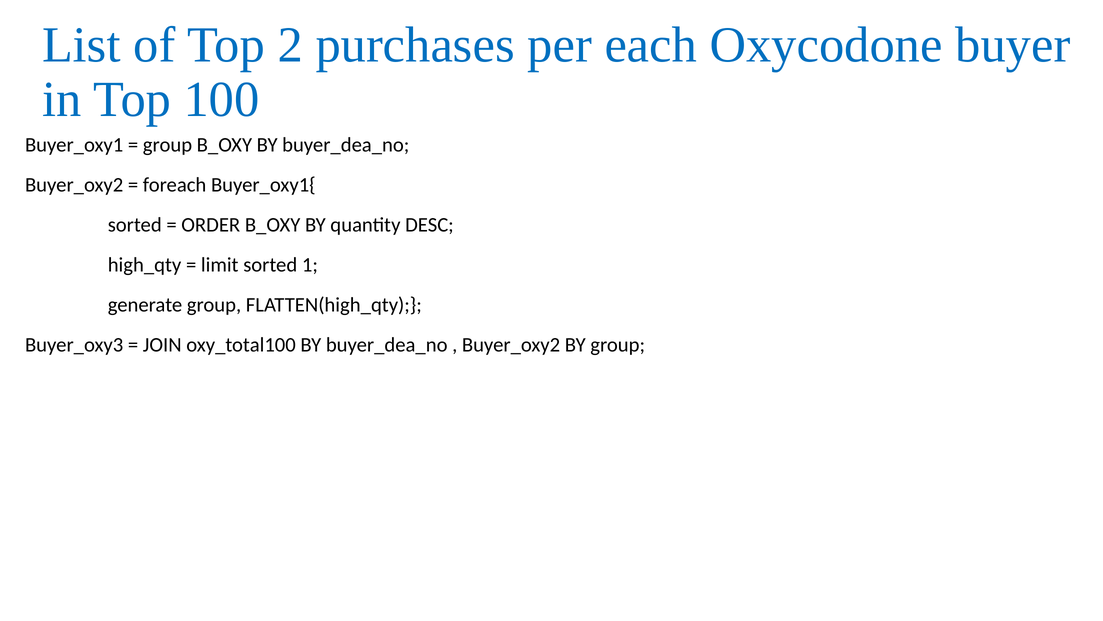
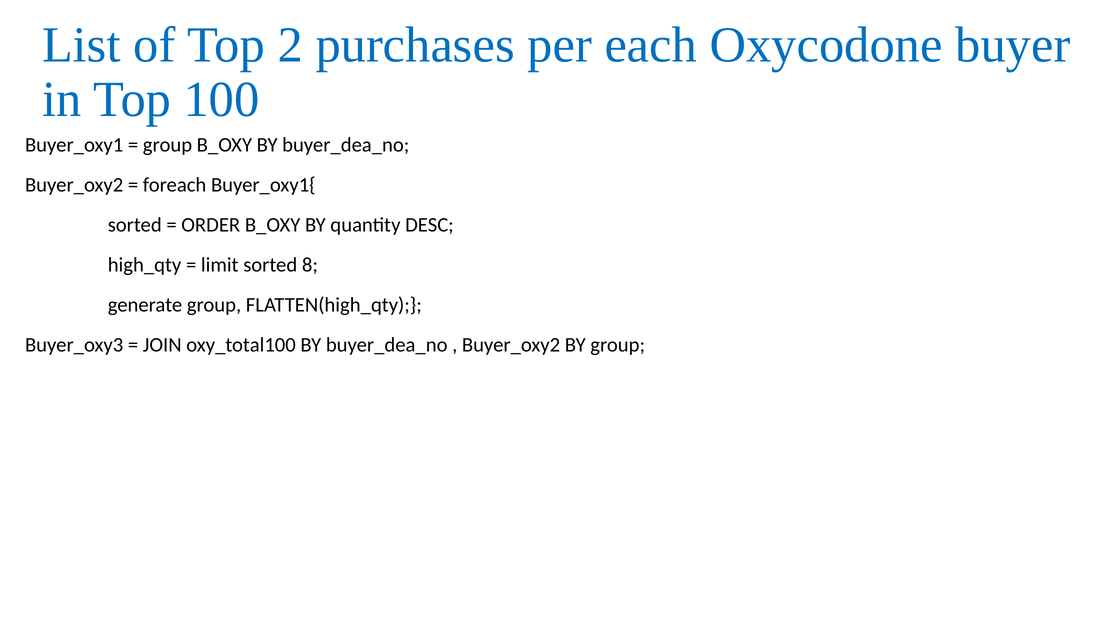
1: 1 -> 8
